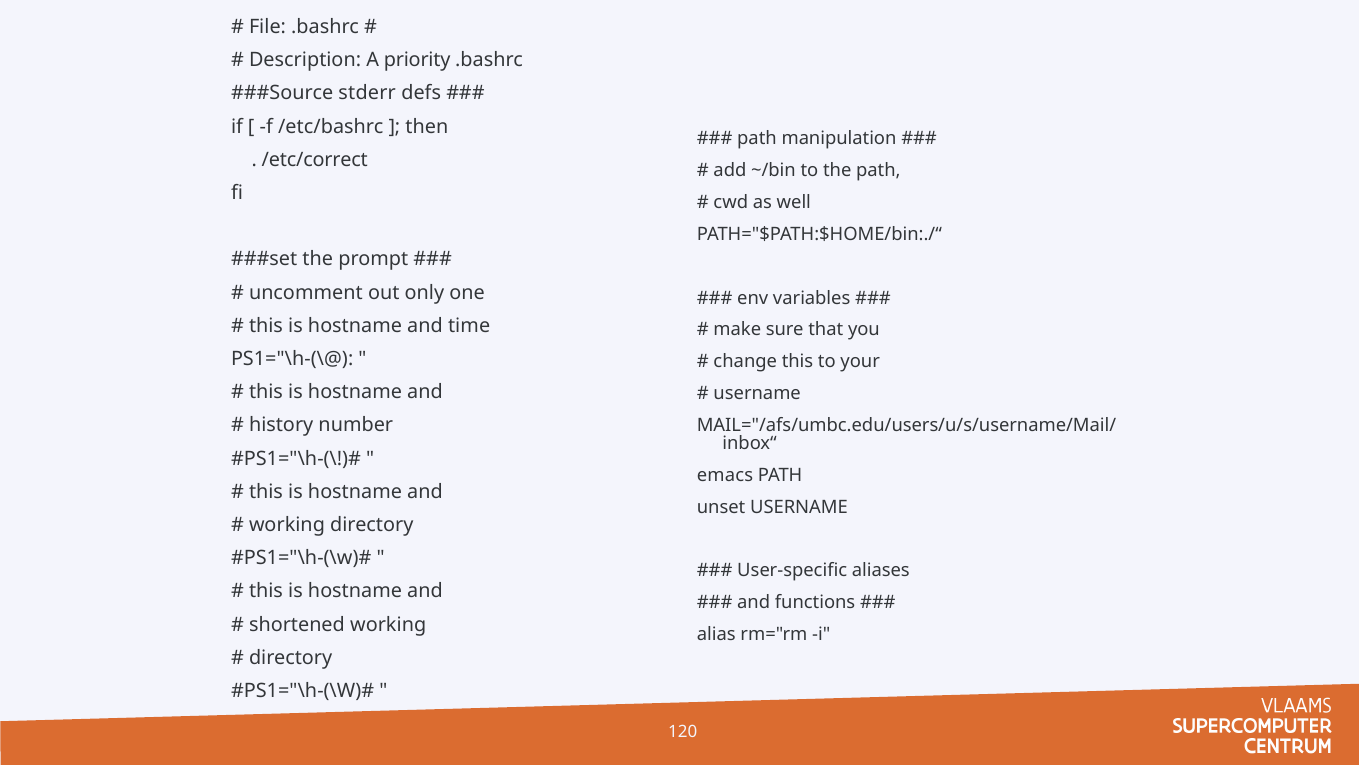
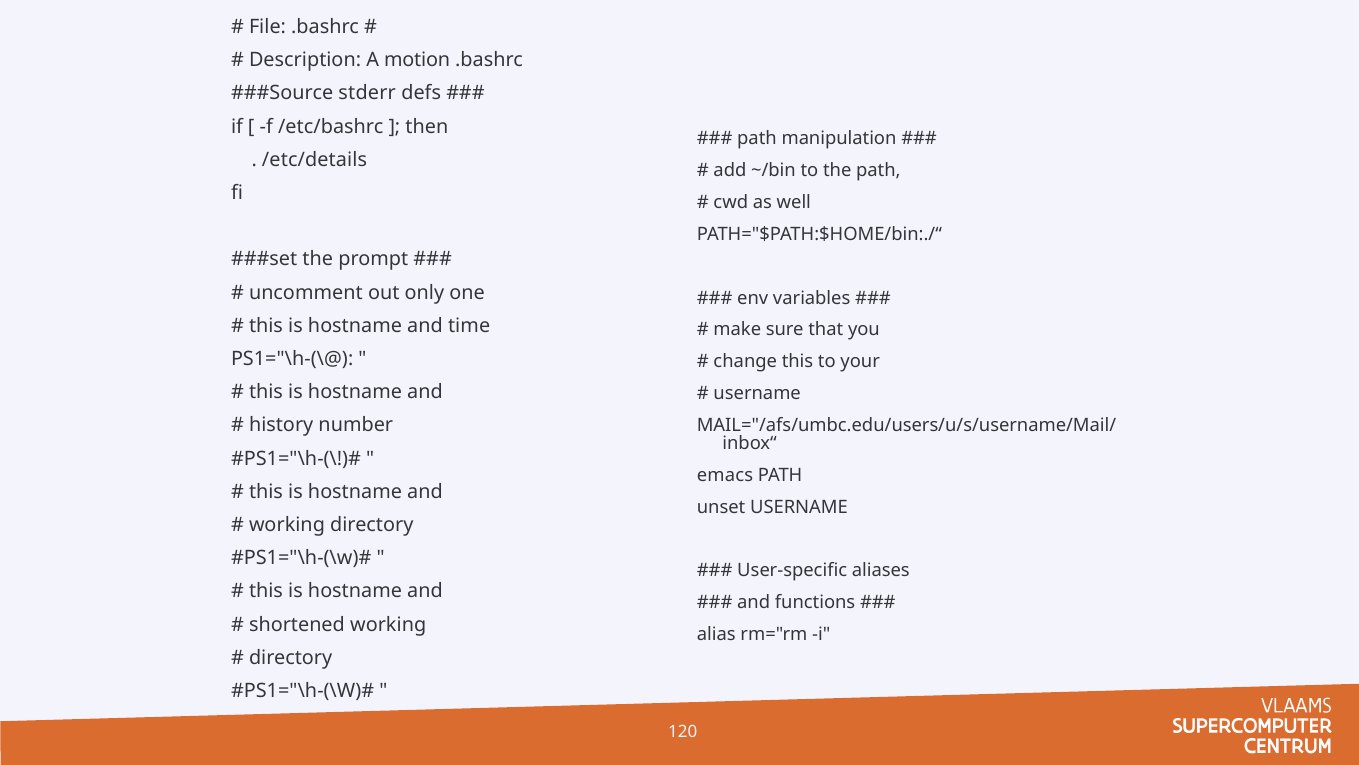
priority: priority -> motion
/etc/correct: /etc/correct -> /etc/details
